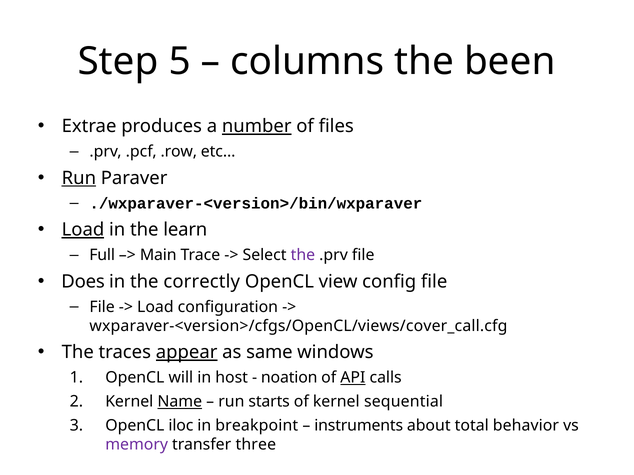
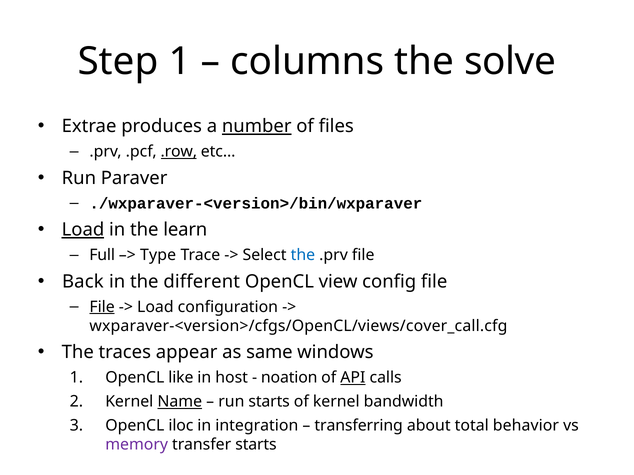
Step 5: 5 -> 1
been: been -> solve
.row underline: none -> present
Run at (79, 178) underline: present -> none
Main: Main -> Type
the at (303, 255) colour: purple -> blue
Does: Does -> Back
correctly: correctly -> different
File at (102, 307) underline: none -> present
appear underline: present -> none
will: will -> like
sequential: sequential -> bandwidth
breakpoint: breakpoint -> integration
instruments: instruments -> transferring
transfer three: three -> starts
